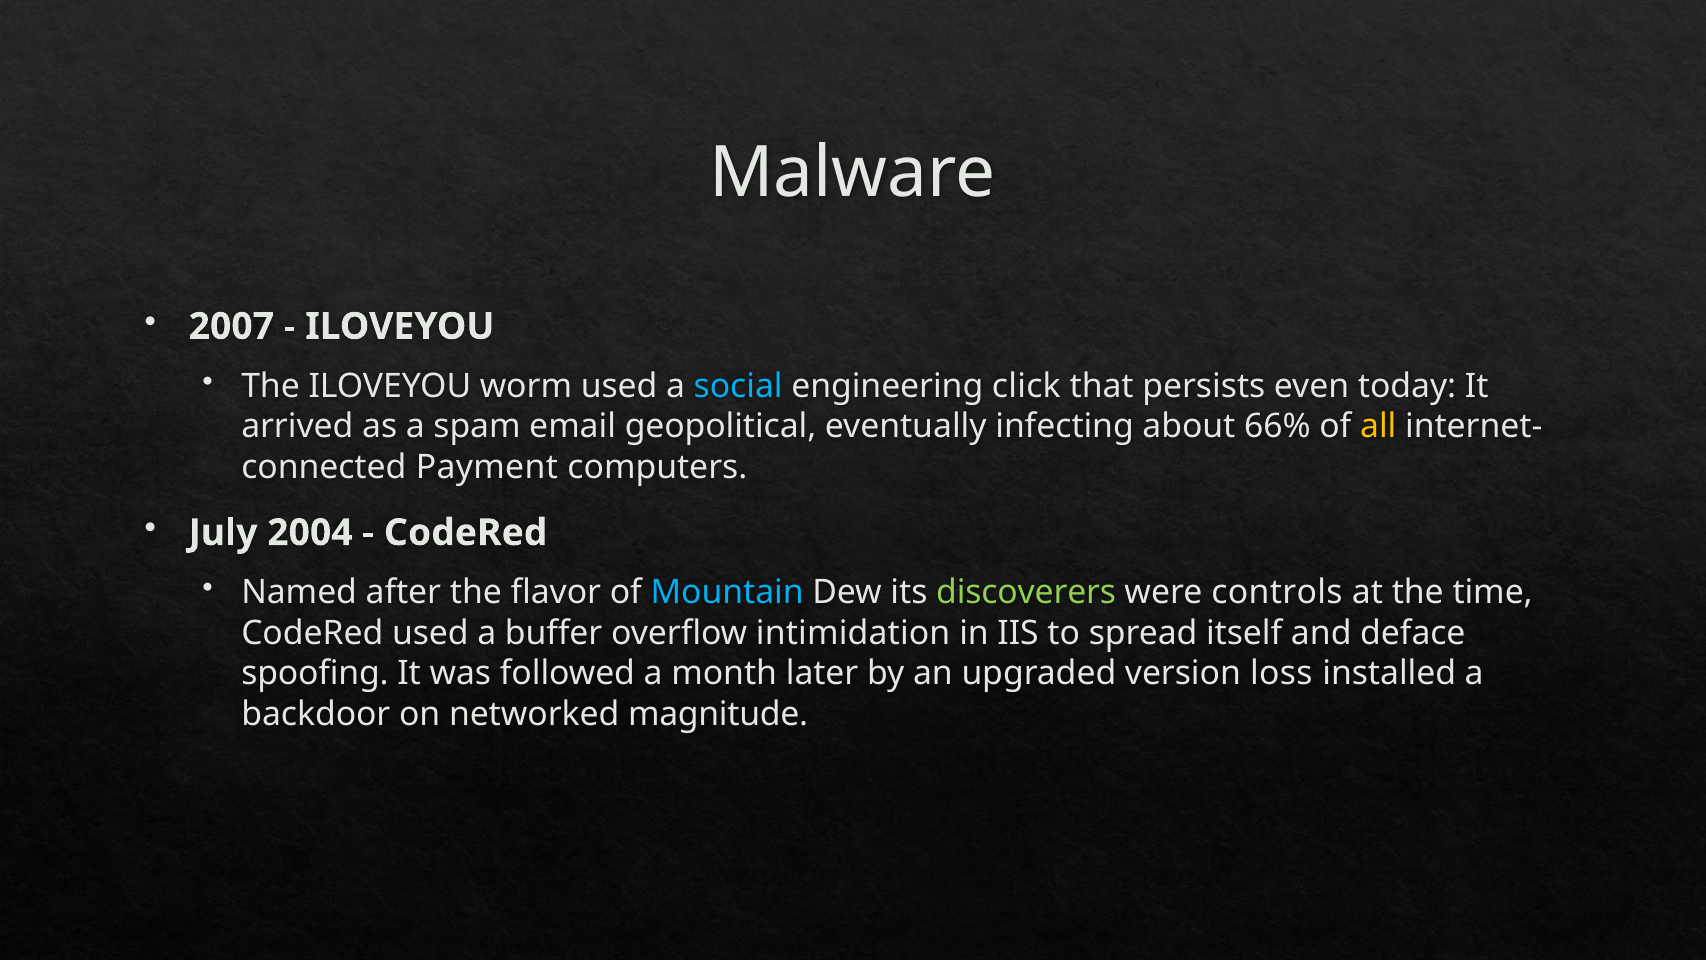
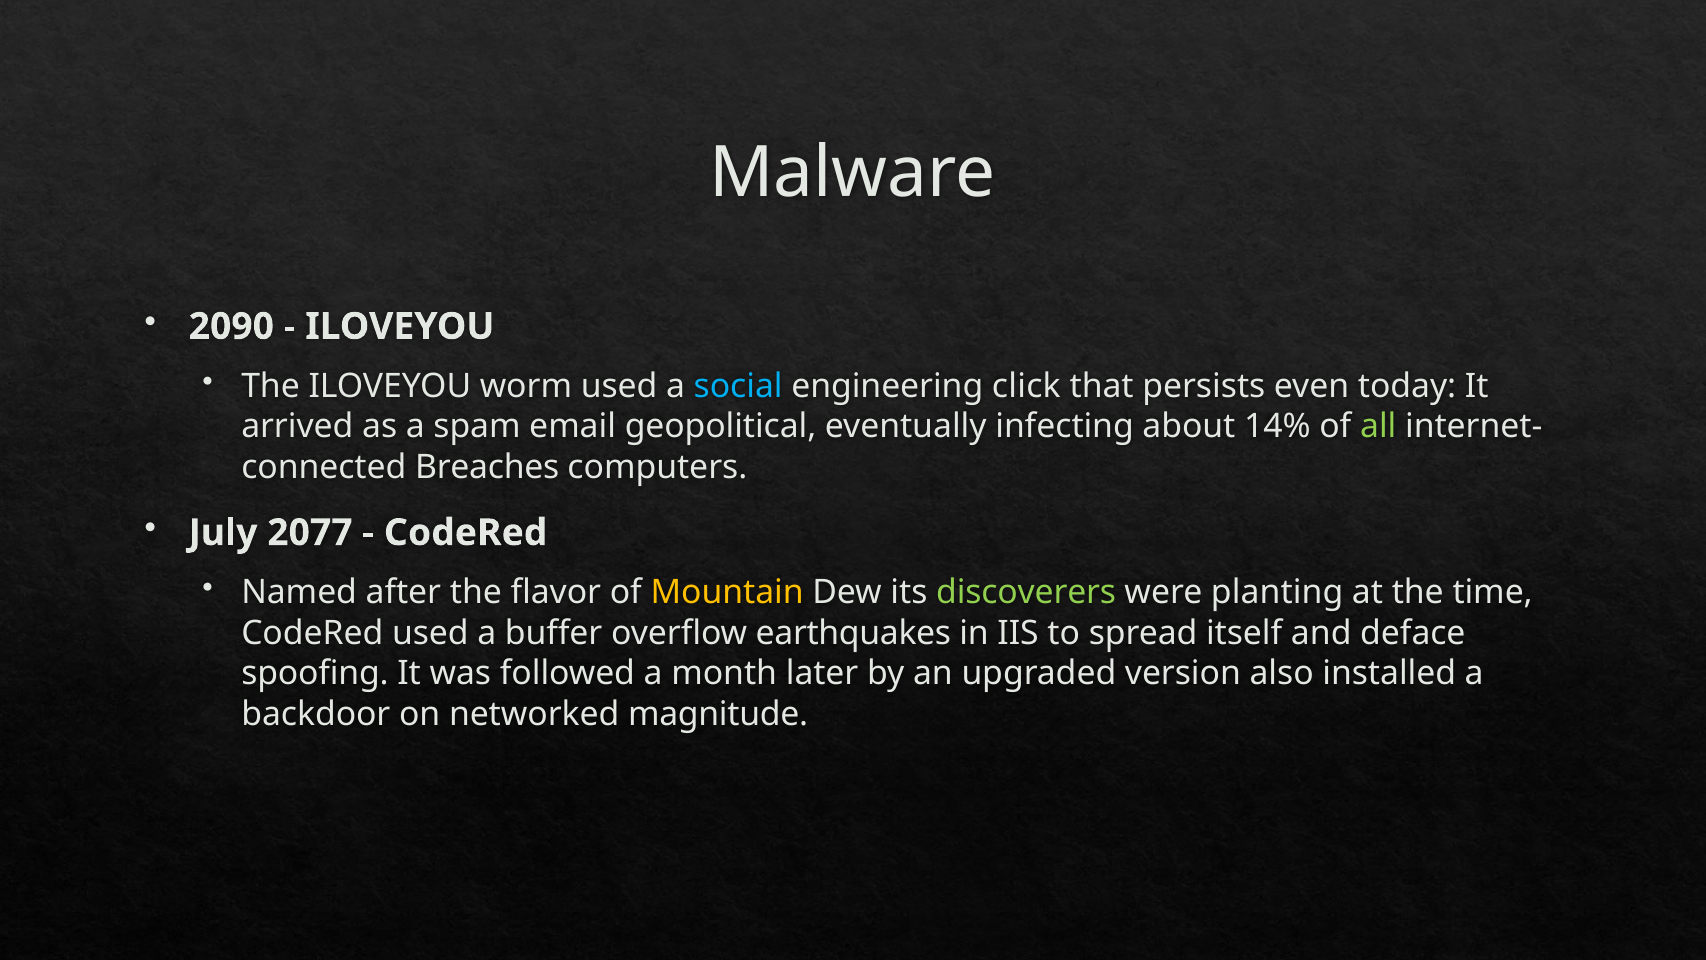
2007: 2007 -> 2090
66%: 66% -> 14%
all colour: yellow -> light green
Payment: Payment -> Breaches
2004: 2004 -> 2077
Mountain colour: light blue -> yellow
controls: controls -> planting
intimidation: intimidation -> earthquakes
loss: loss -> also
